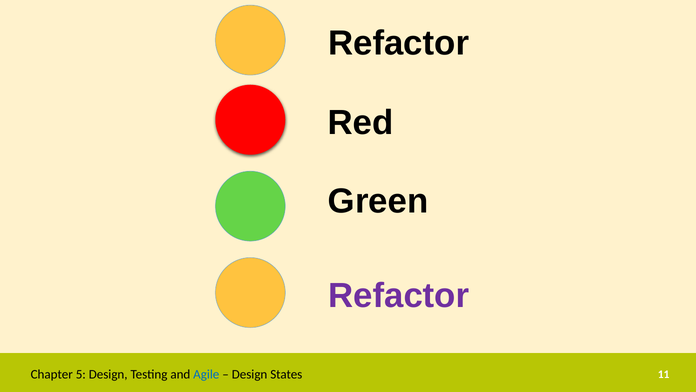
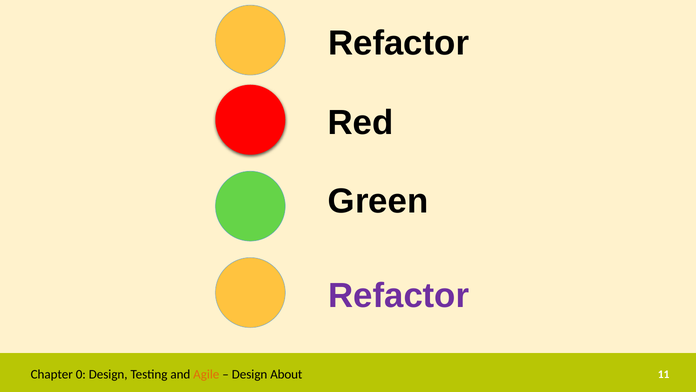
5: 5 -> 0
Agile colour: blue -> orange
States: States -> About
